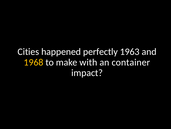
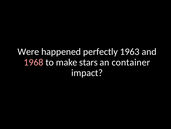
Cities: Cities -> Were
1968 colour: yellow -> pink
with: with -> stars
